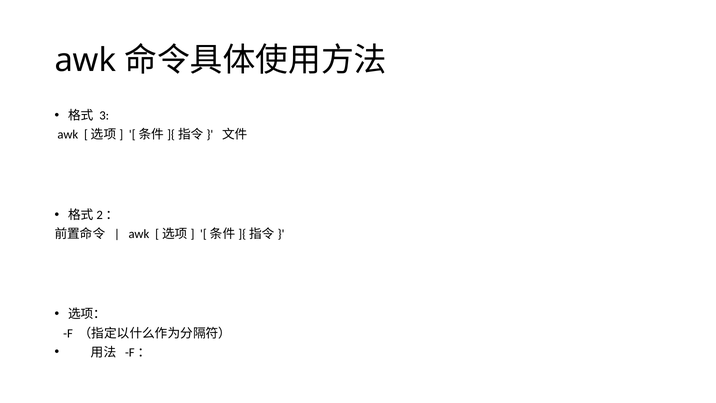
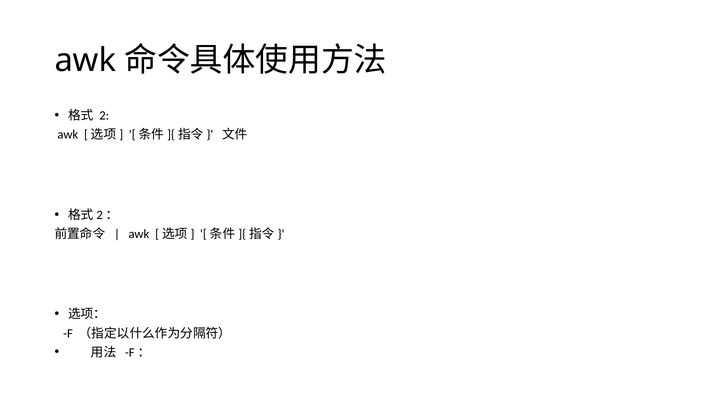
3: 3 -> 2
